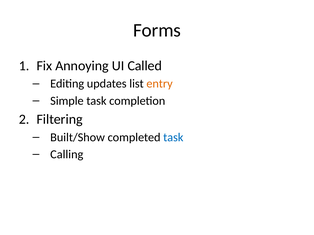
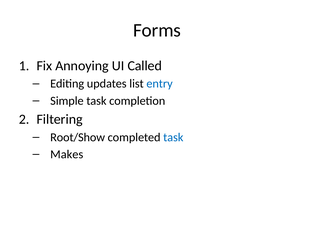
entry colour: orange -> blue
Built/Show: Built/Show -> Root/Show
Calling: Calling -> Makes
